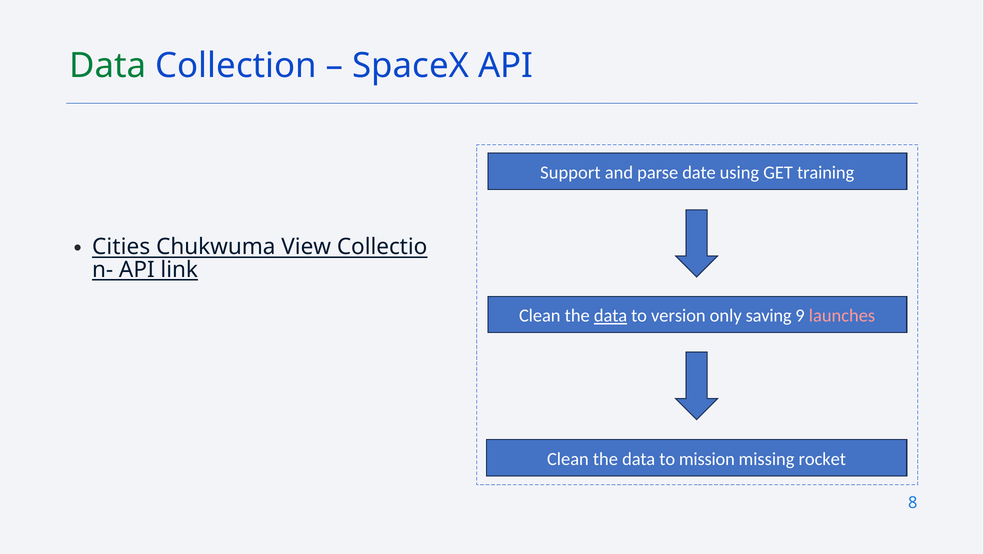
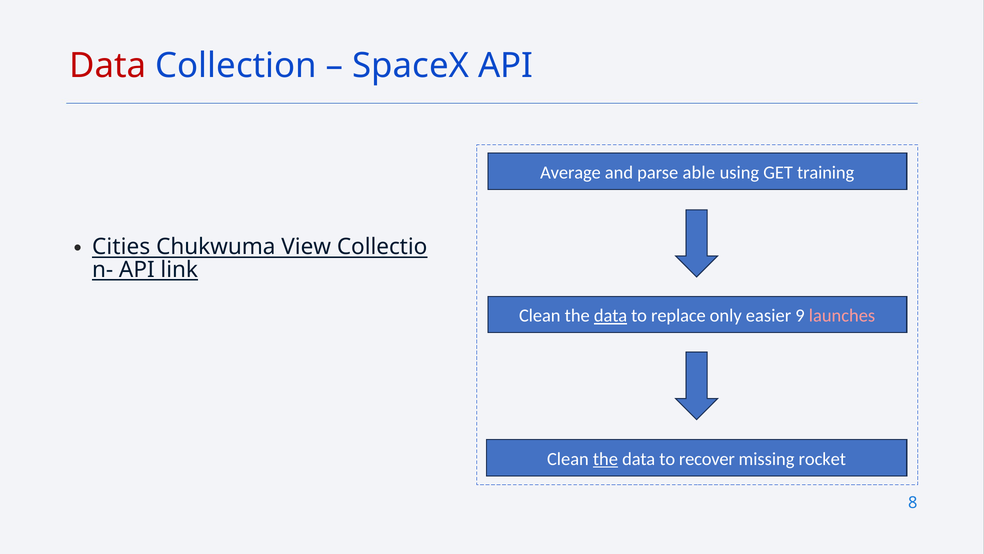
Data at (108, 66) colour: green -> red
Support: Support -> Average
date: date -> able
version: version -> replace
saving: saving -> easier
the at (605, 459) underline: none -> present
mission: mission -> recover
